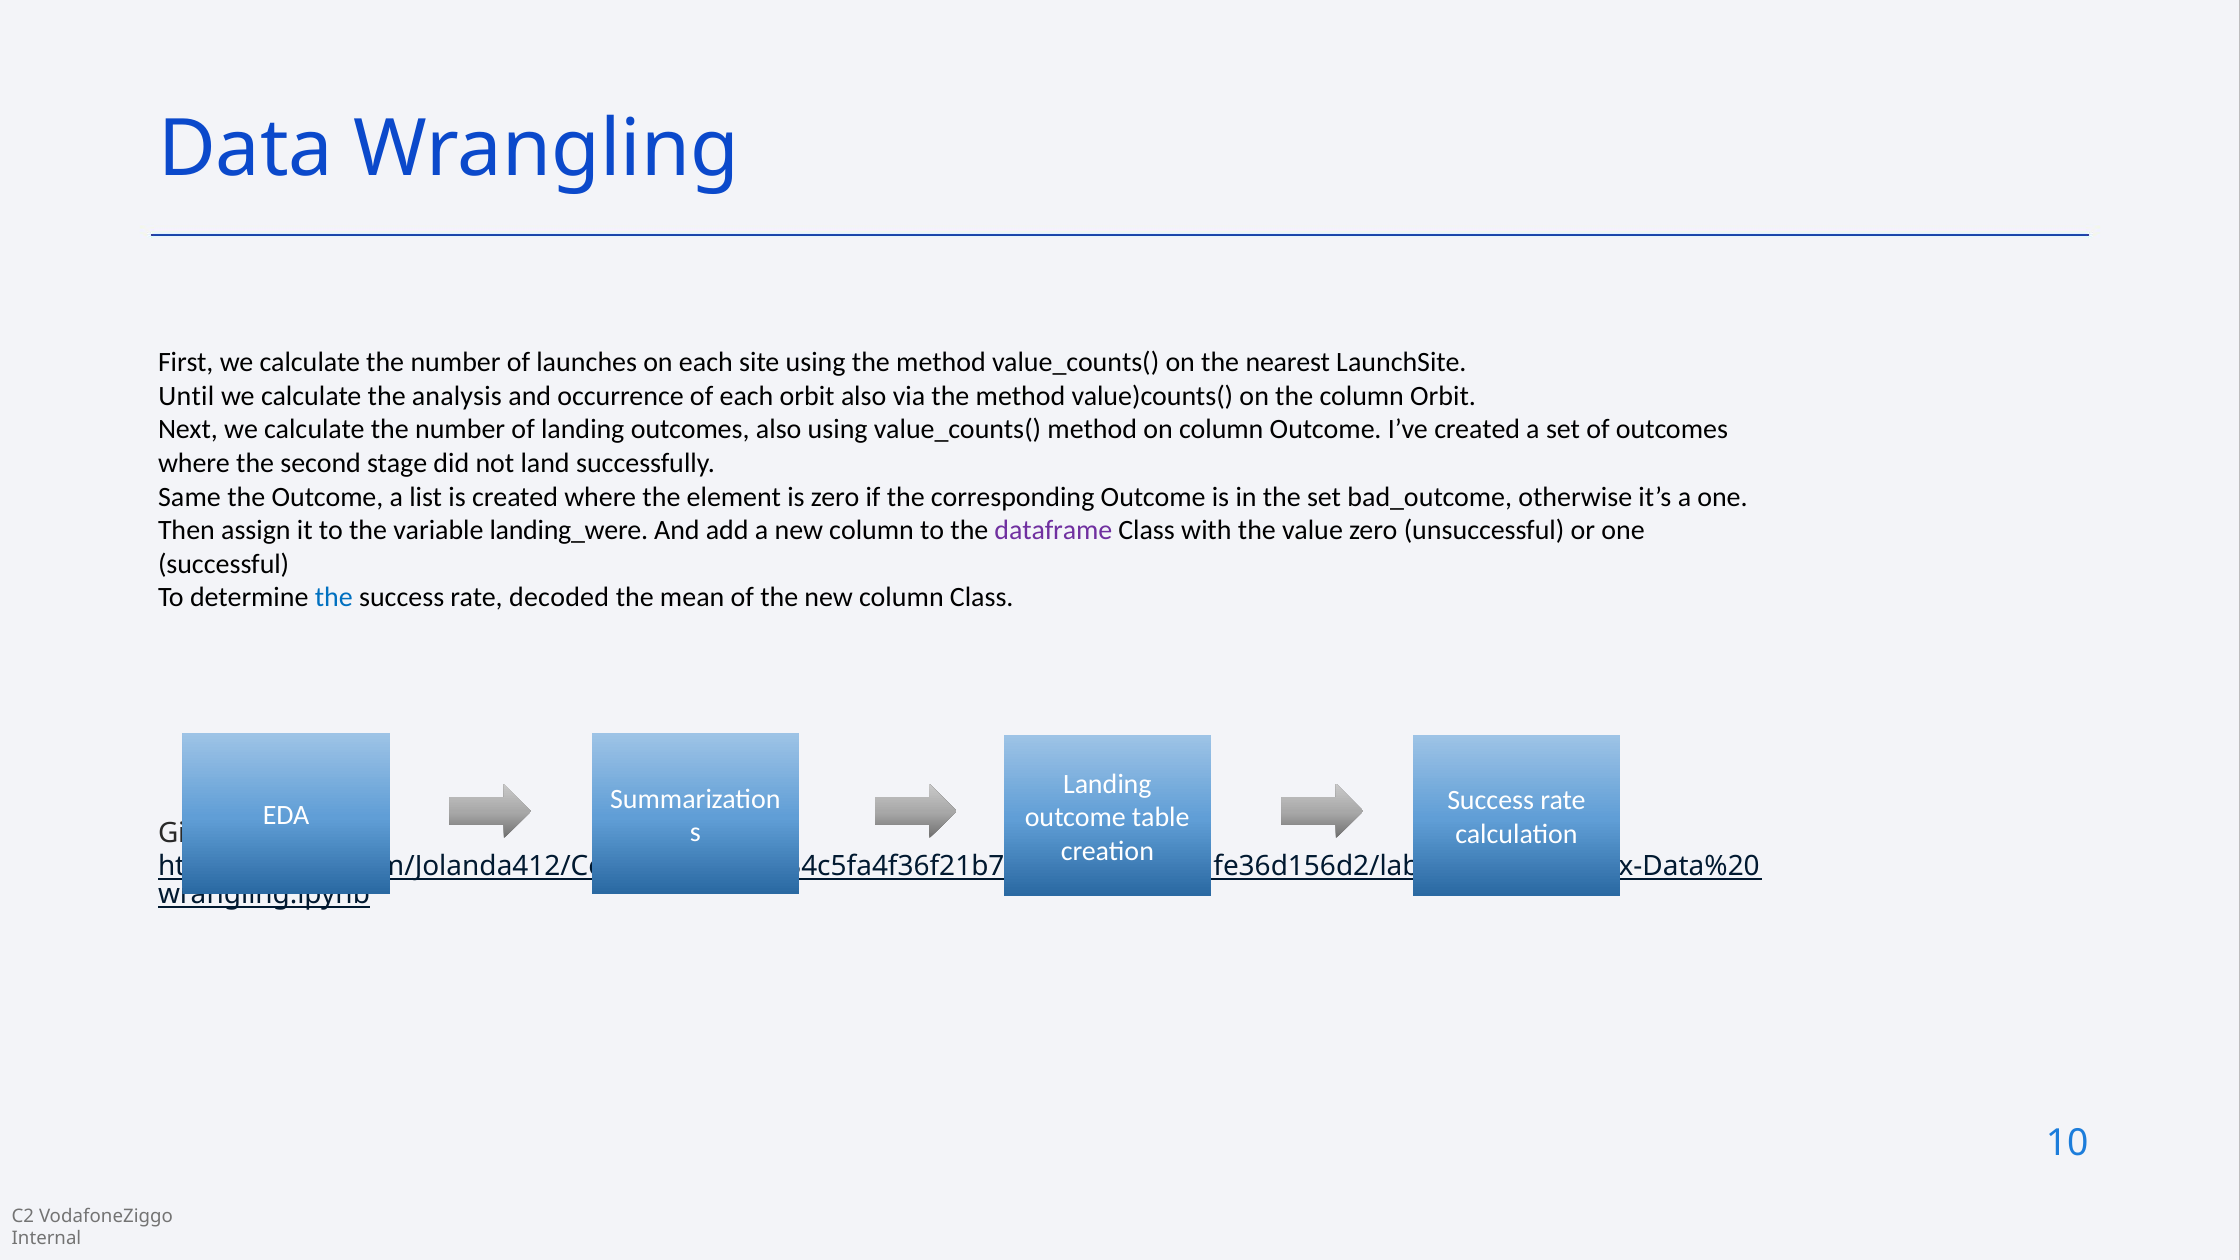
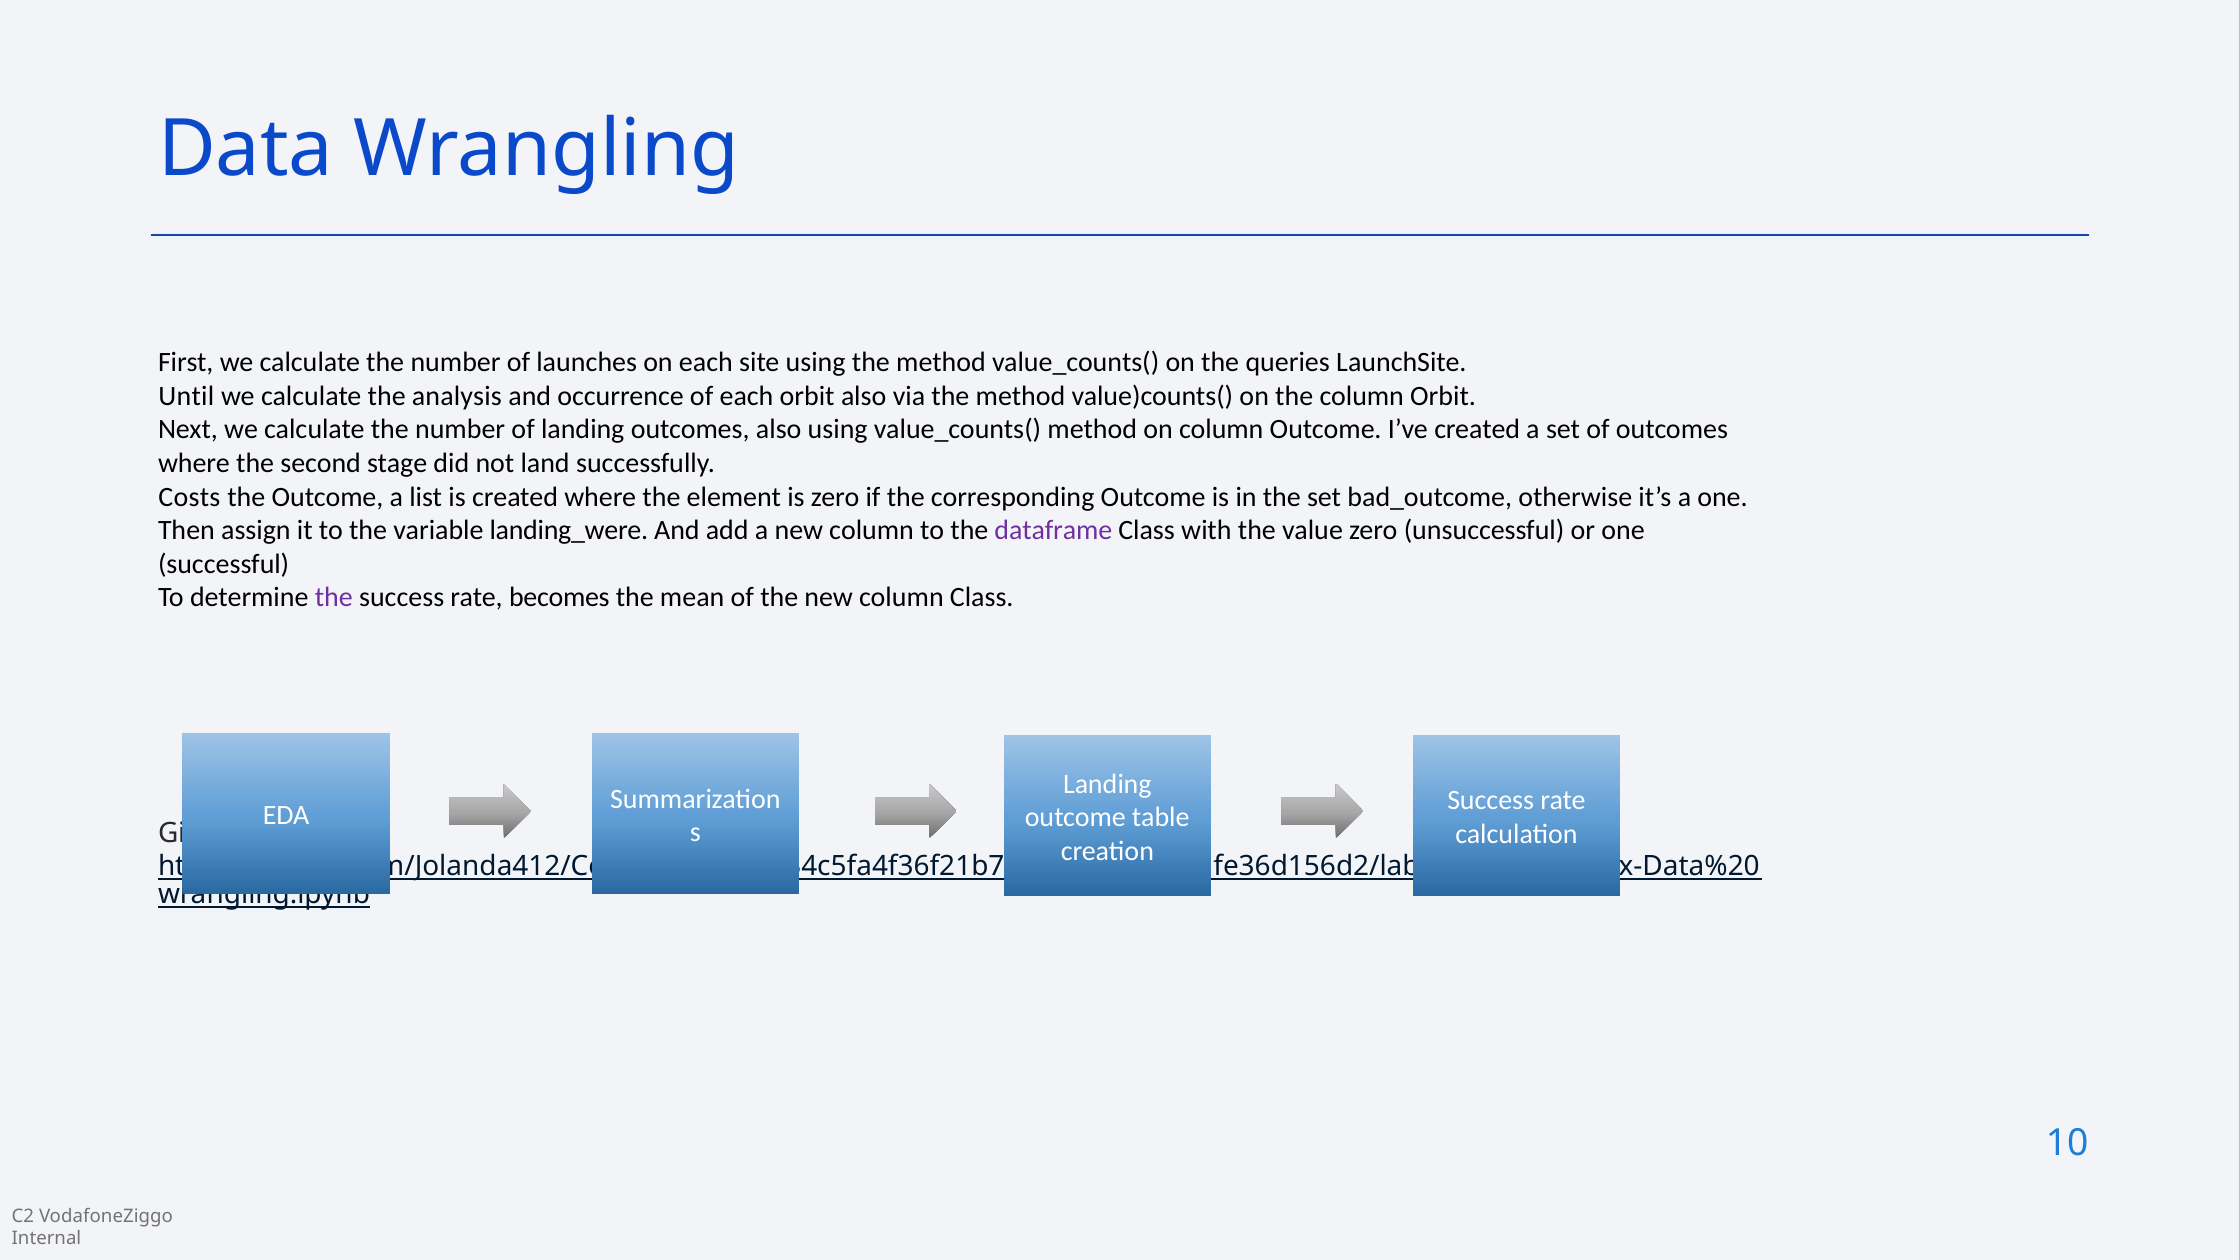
nearest: nearest -> queries
Same: Same -> Costs
the at (334, 598) colour: blue -> purple
decoded: decoded -> becomes
